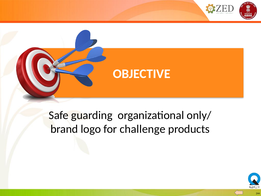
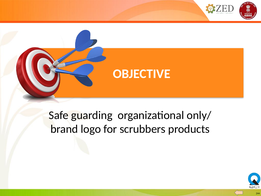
challenge: challenge -> scrubbers
